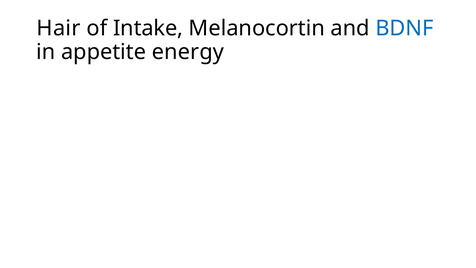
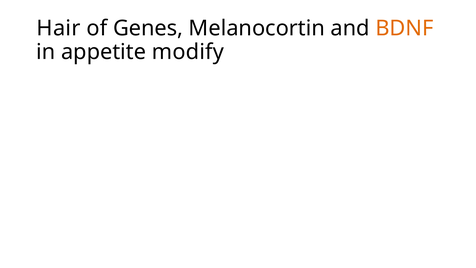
Intake: Intake -> Genes
BDNF colour: blue -> orange
energy: energy -> modify
